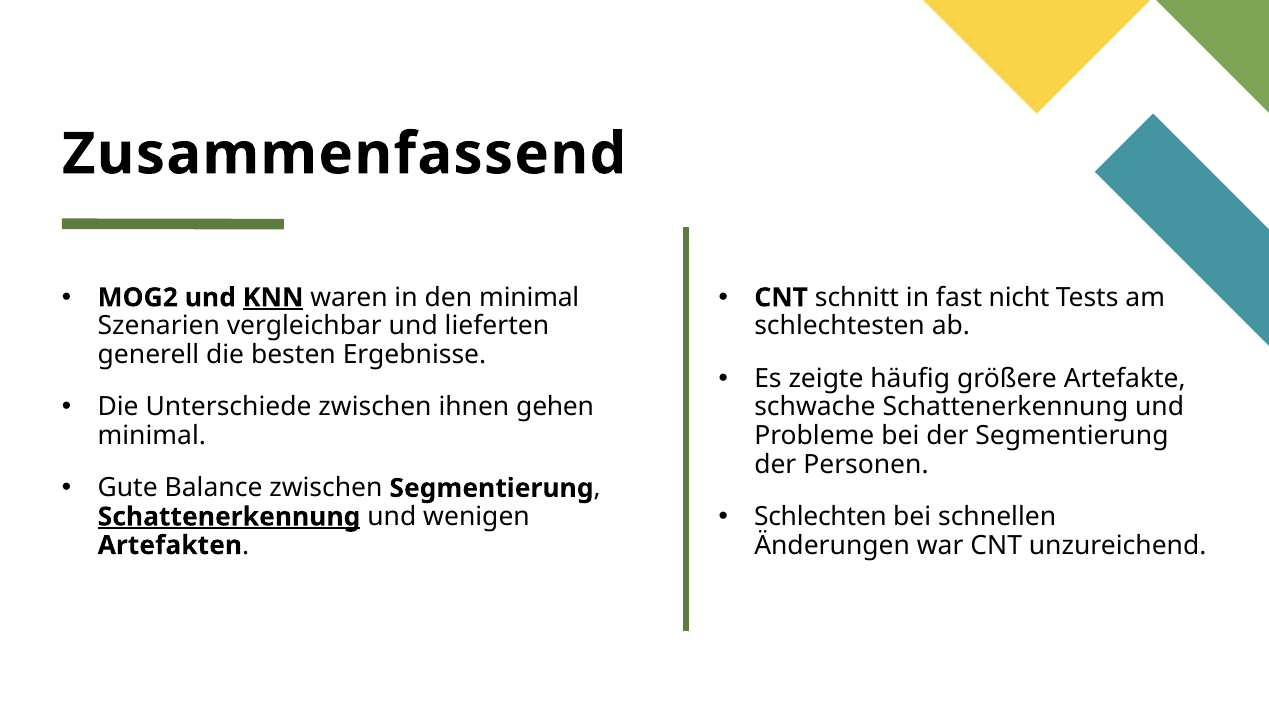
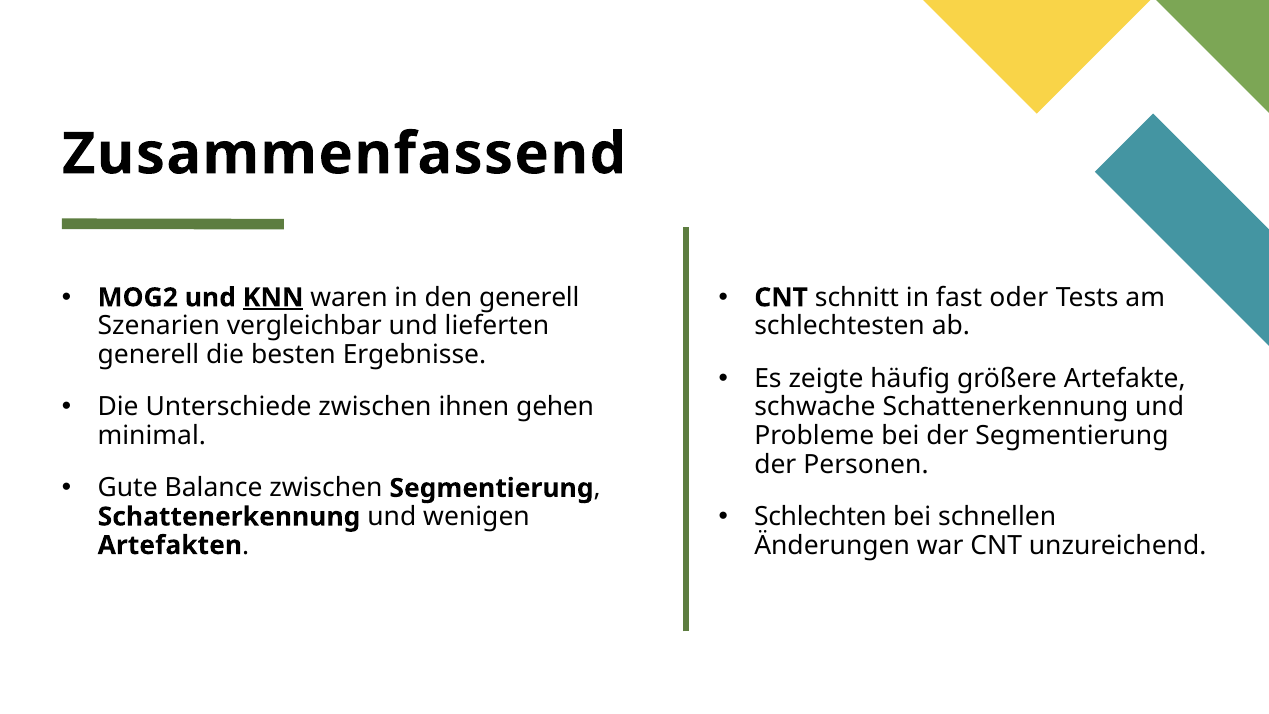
den minimal: minimal -> generell
nicht: nicht -> oder
Schattenerkennung at (229, 517) underline: present -> none
